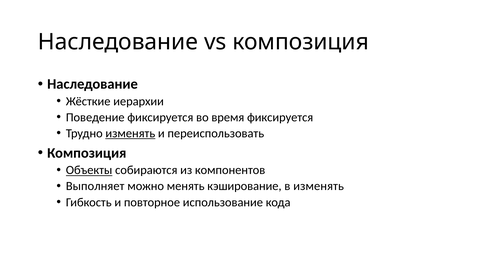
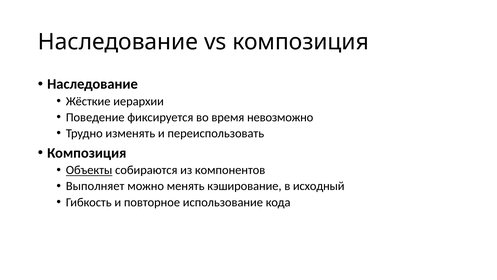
время фиксируется: фиксируется -> невозможно
изменять at (130, 133) underline: present -> none
в изменять: изменять -> исходный
